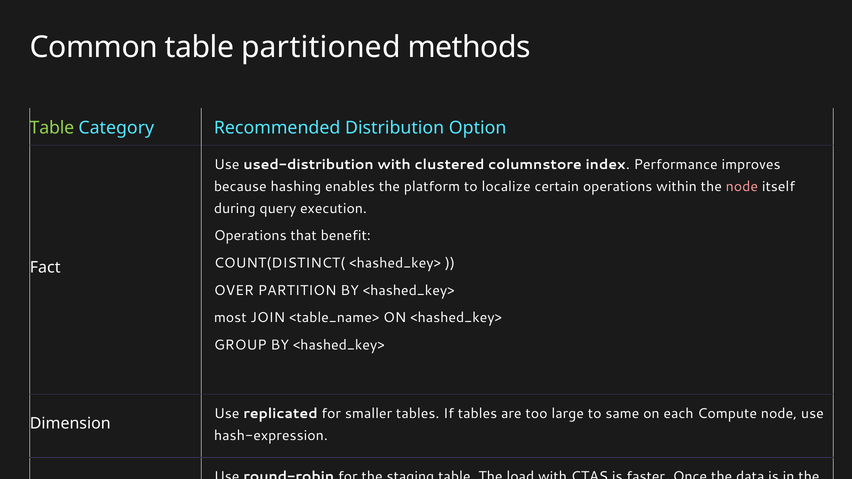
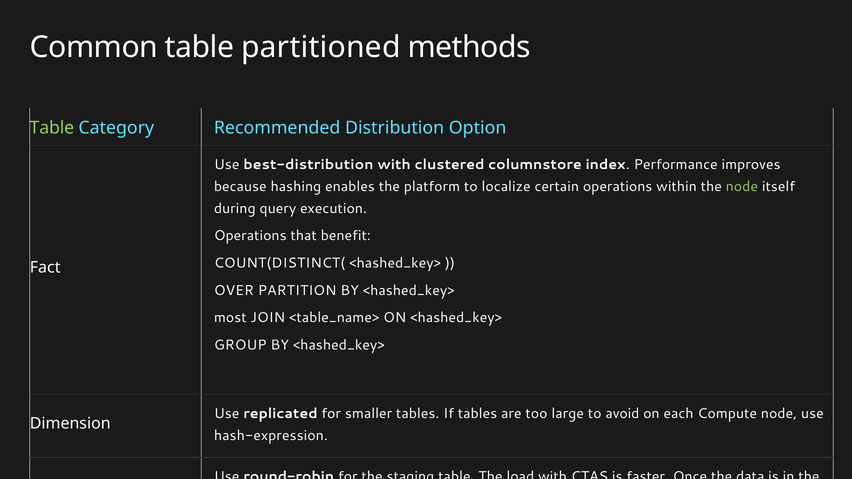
used-distribution: used-distribution -> best-distribution
node at (742, 186) colour: pink -> light green
same: same -> avoid
